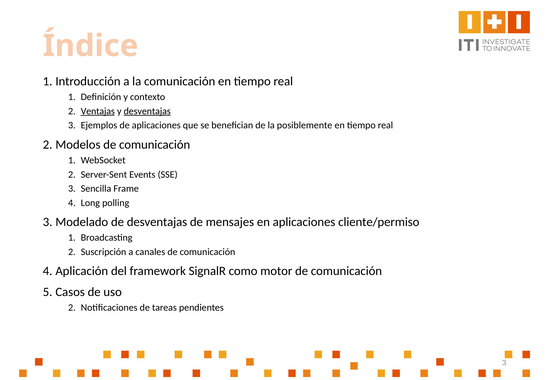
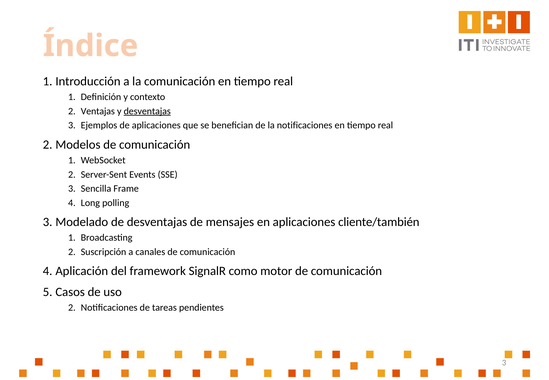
Ventajas underline: present -> none
la posiblemente: posiblemente -> notificaciones
cliente/permiso: cliente/permiso -> cliente/también
